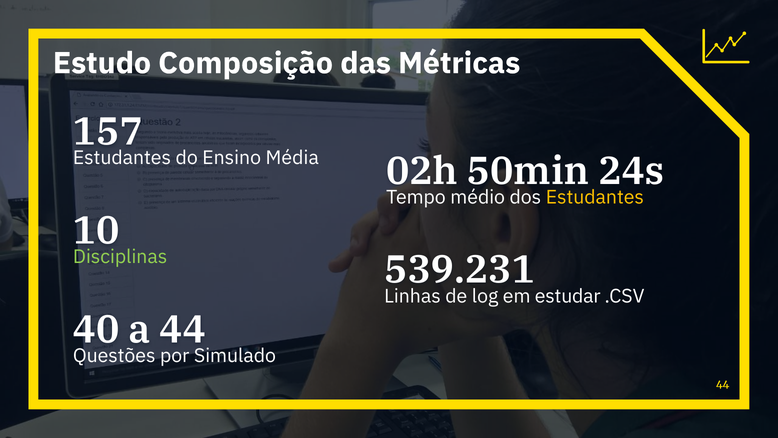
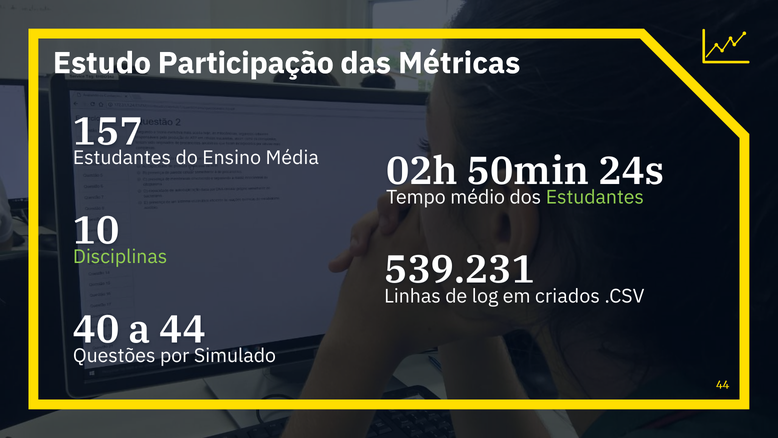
Composição: Composição -> Participação
Estudantes at (595, 197) colour: yellow -> light green
estudar: estudar -> criados
